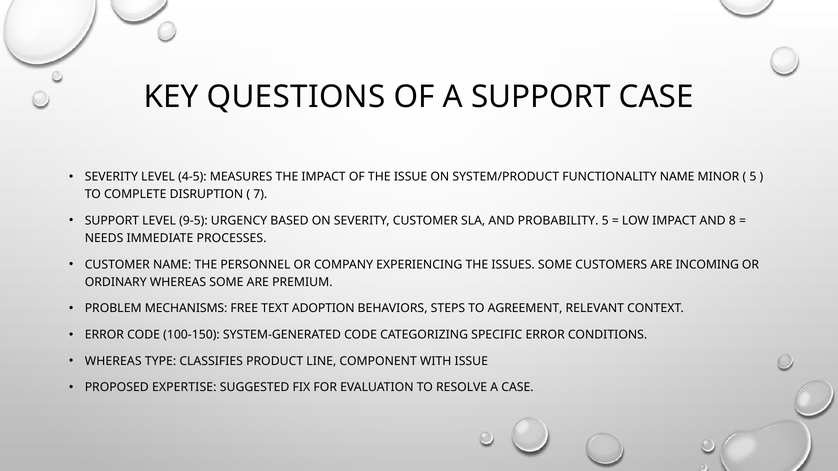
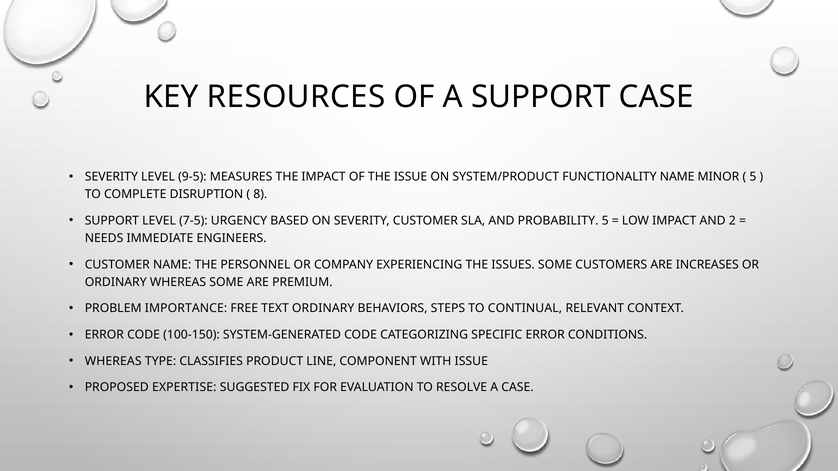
QUESTIONS: QUESTIONS -> RESOURCES
4-5: 4-5 -> 9-5
7: 7 -> 8
9-5: 9-5 -> 7-5
8: 8 -> 2
PROCESSES: PROCESSES -> ENGINEERS
INCOMING: INCOMING -> INCREASES
MECHANISMS: MECHANISMS -> IMPORTANCE
TEXT ADOPTION: ADOPTION -> ORDINARY
AGREEMENT: AGREEMENT -> CONTINUAL
